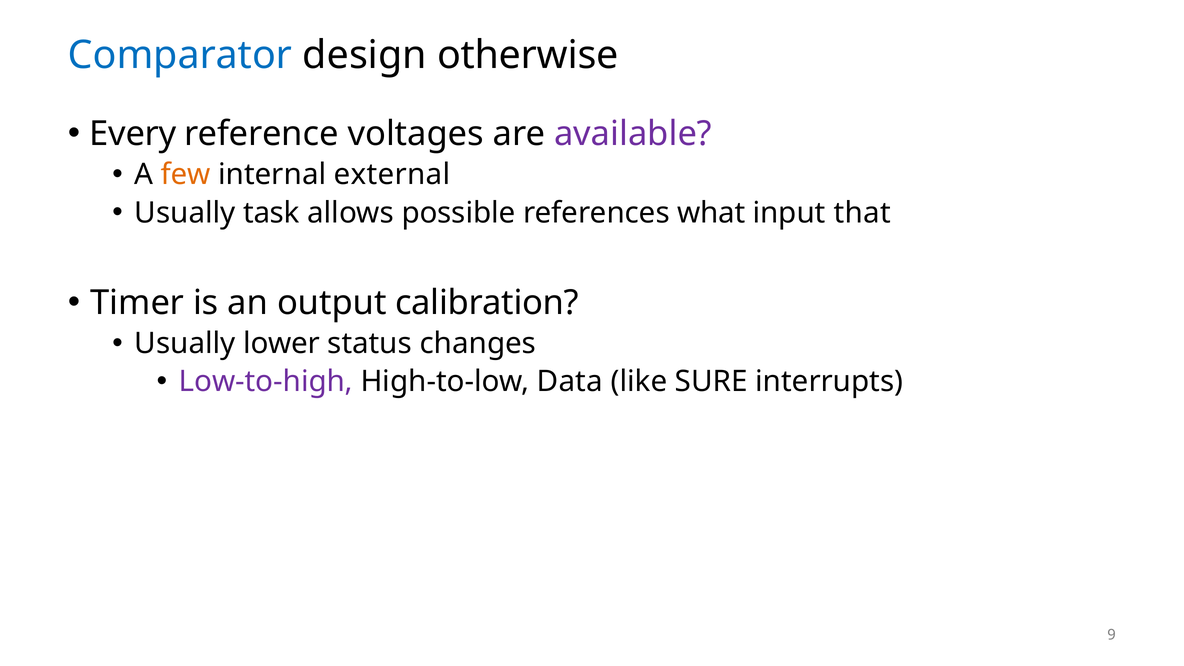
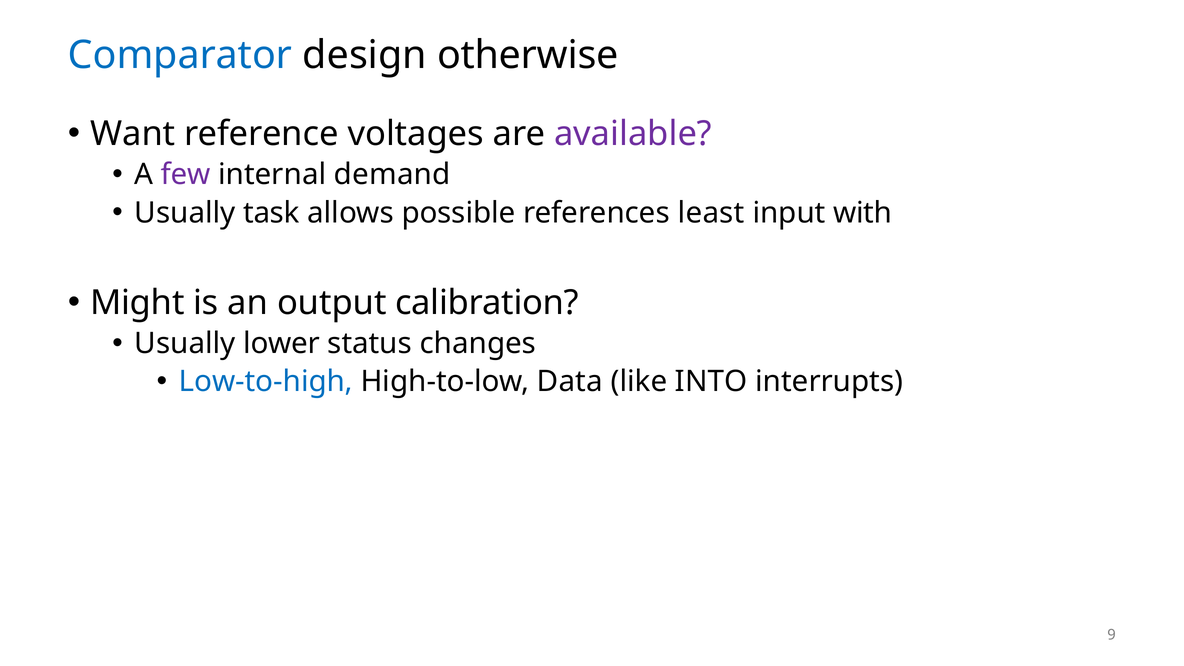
Every: Every -> Want
few colour: orange -> purple
external: external -> demand
what: what -> least
that: that -> with
Timer: Timer -> Might
Low-to-high colour: purple -> blue
SURE: SURE -> INTO
